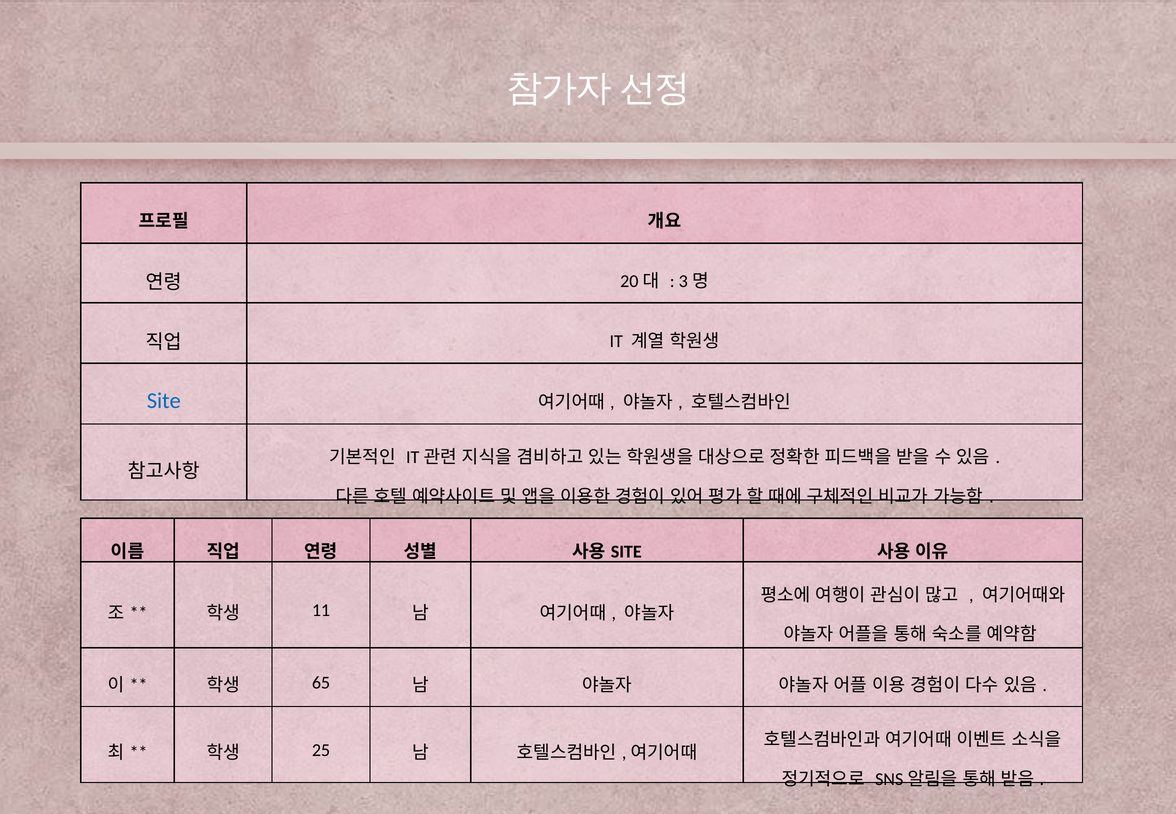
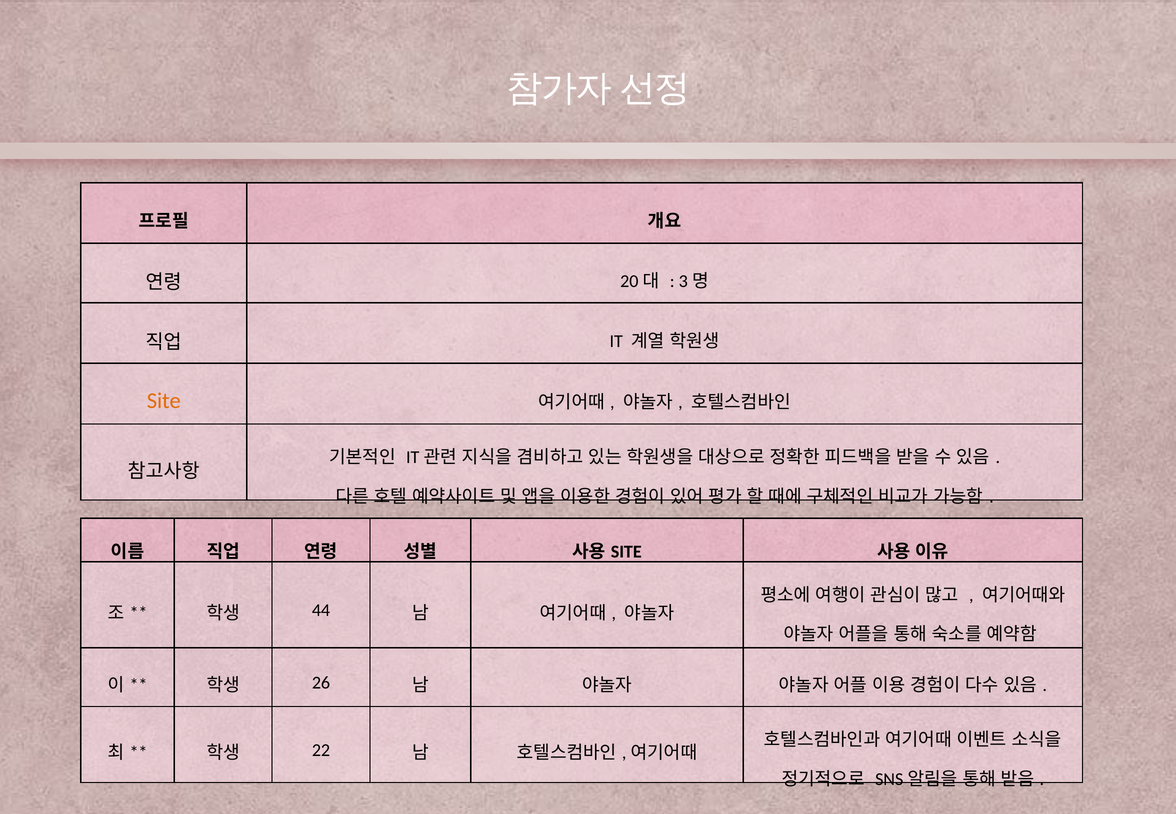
Site at (164, 401) colour: blue -> orange
11: 11 -> 44
65: 65 -> 26
25: 25 -> 22
